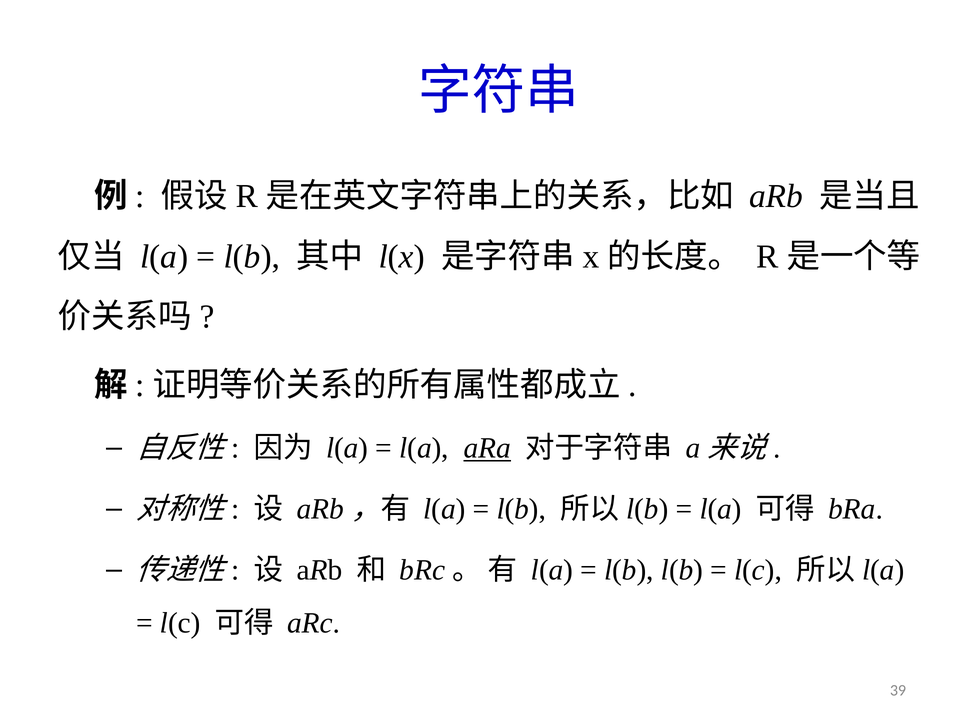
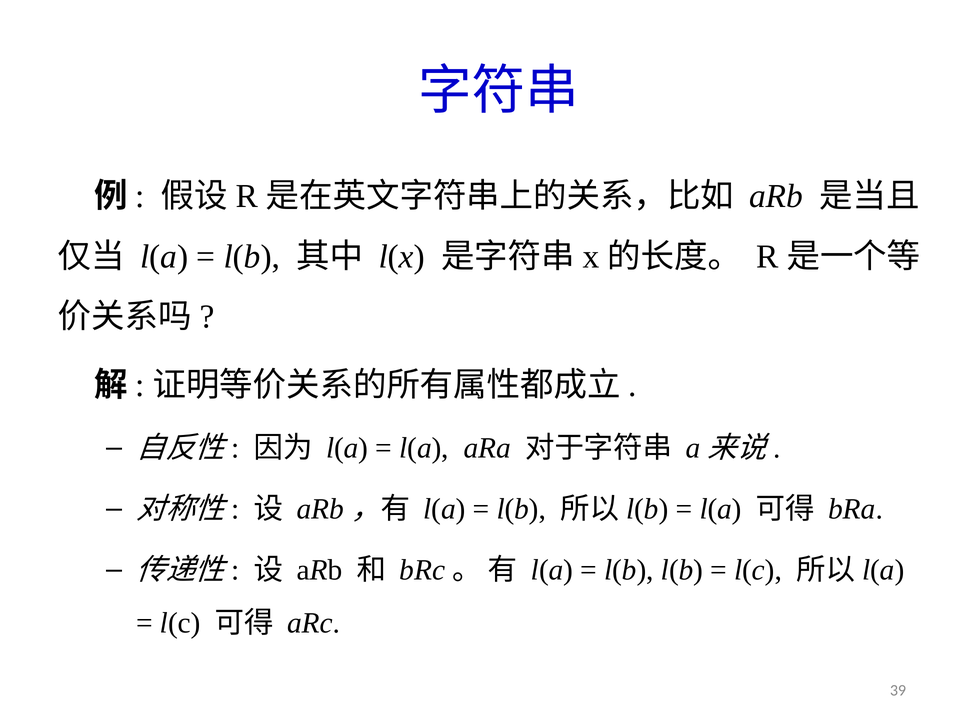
aRa underline: present -> none
